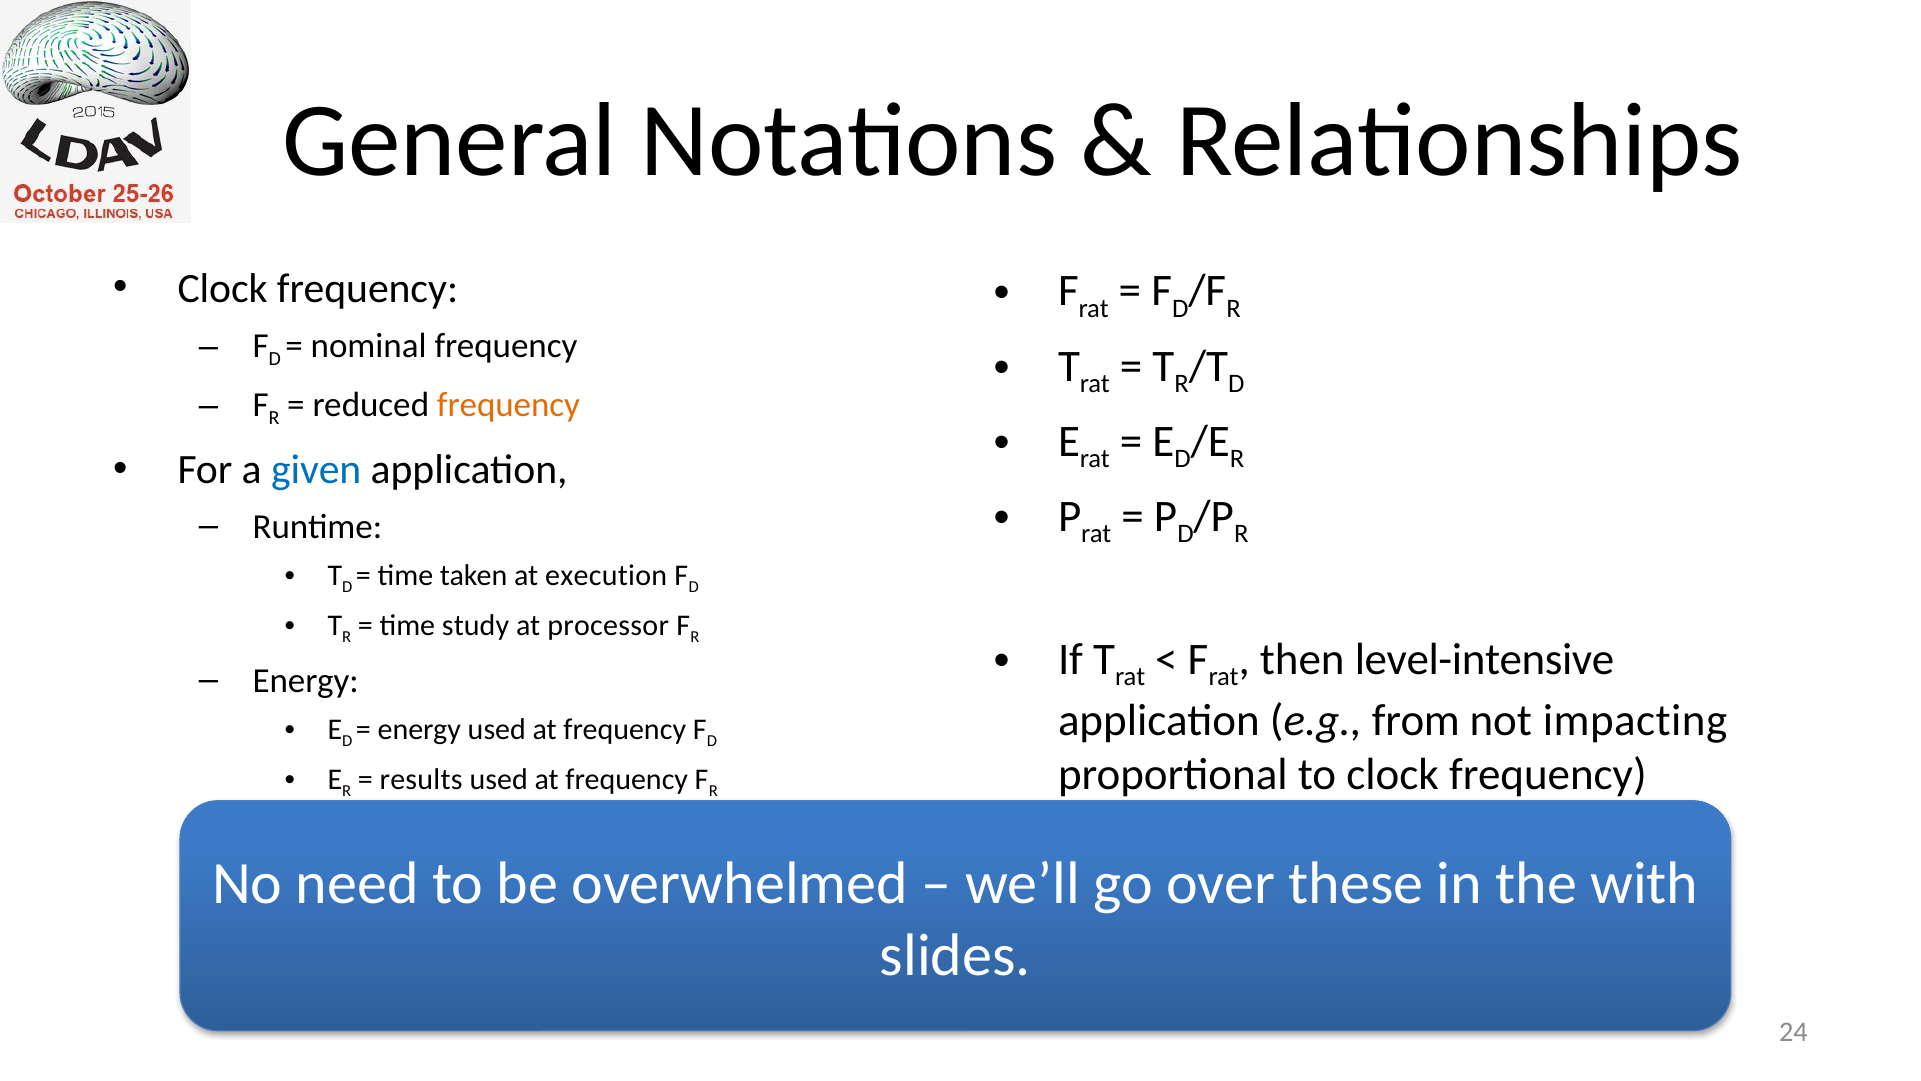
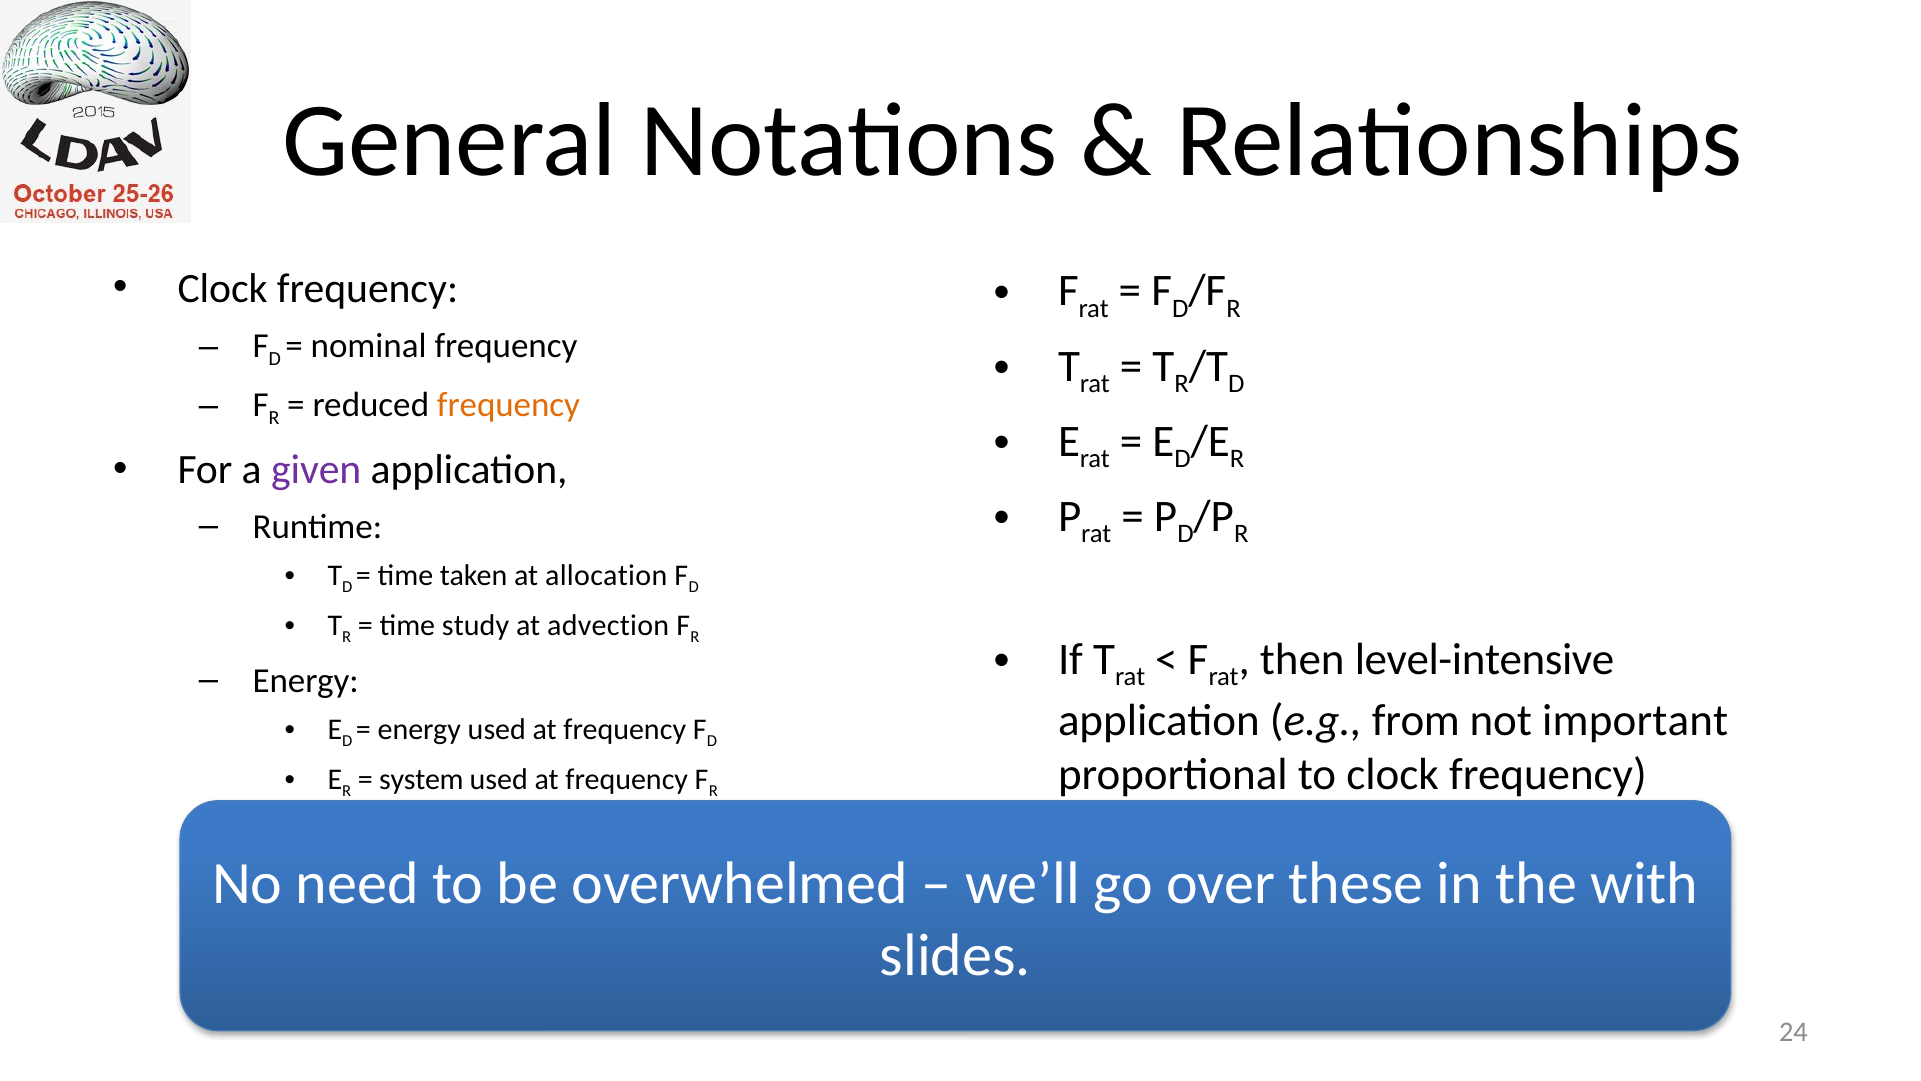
given colour: blue -> purple
execution: execution -> allocation
processor: processor -> advection
impacting: impacting -> important
results: results -> system
